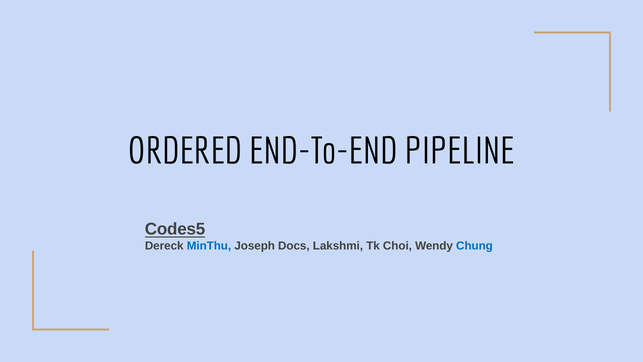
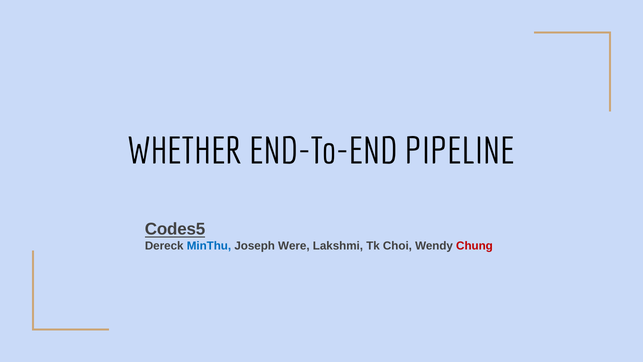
ORDERED: ORDERED -> WHETHER
Docs: Docs -> Were
Chung colour: blue -> red
